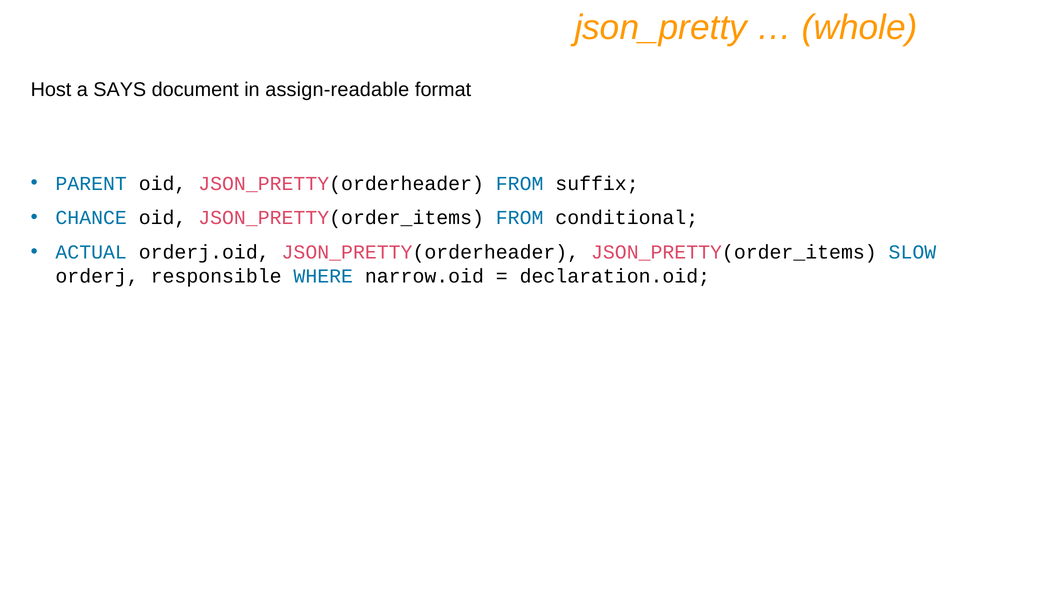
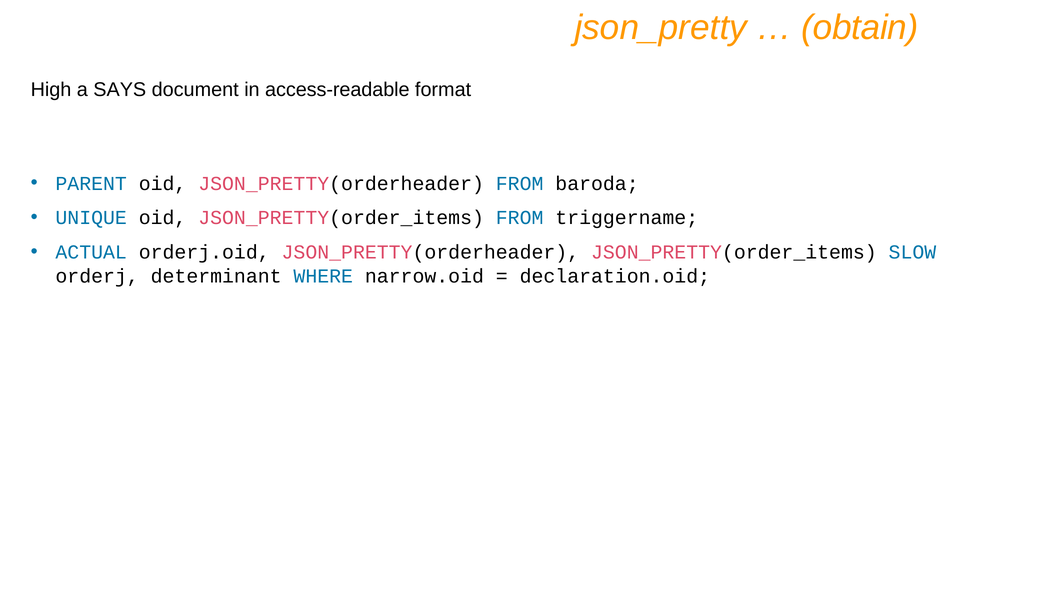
whole: whole -> obtain
Host: Host -> High
assign-readable: assign-readable -> access-readable
suffix: suffix -> baroda
CHANCE: CHANCE -> UNIQUE
conditional: conditional -> triggername
responsible: responsible -> determinant
